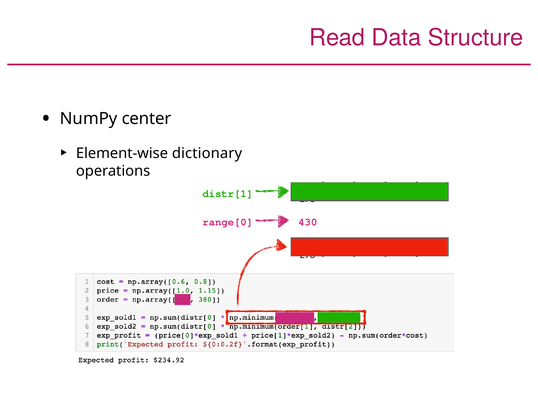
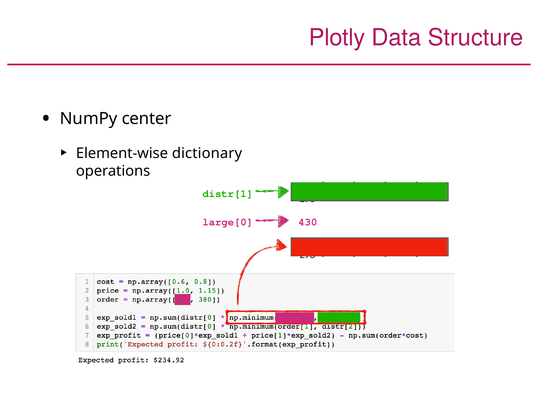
Read: Read -> Plotly
range[0: range[0 -> large[0
